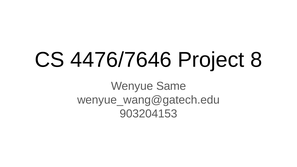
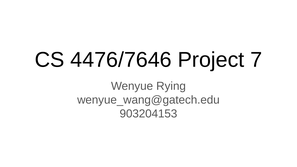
8: 8 -> 7
Same: Same -> Rying
